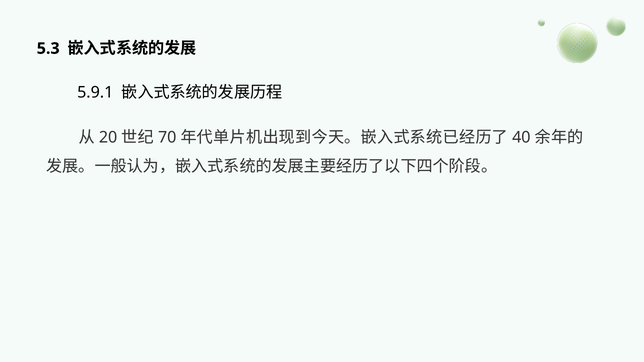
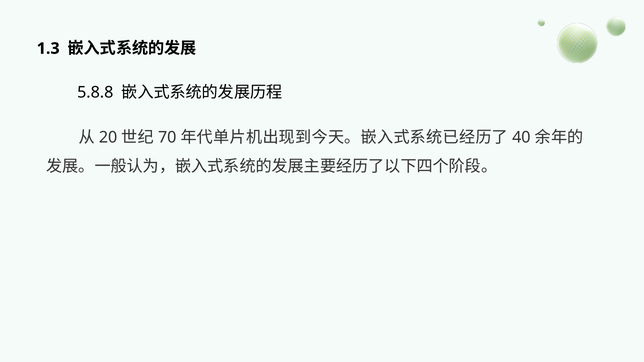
5.3: 5.3 -> 1.3
5.9.1: 5.9.1 -> 5.8.8
